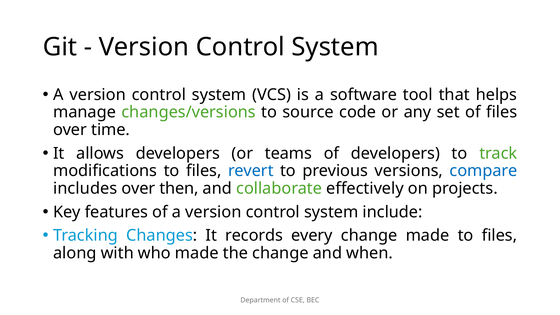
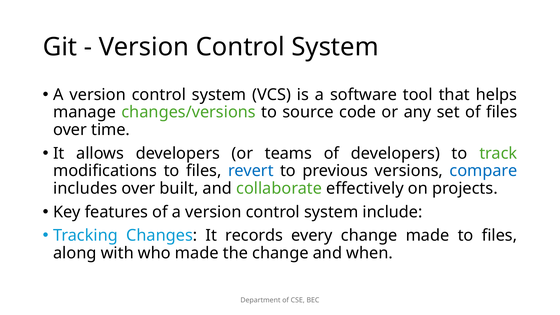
then: then -> built
